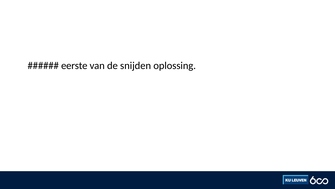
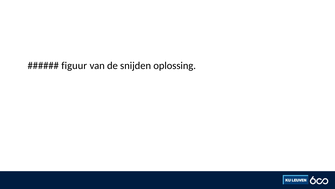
eerste: eerste -> figuur
